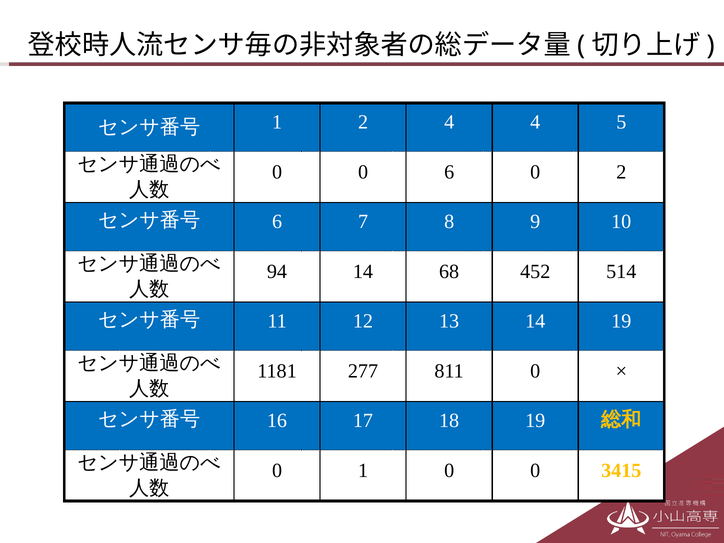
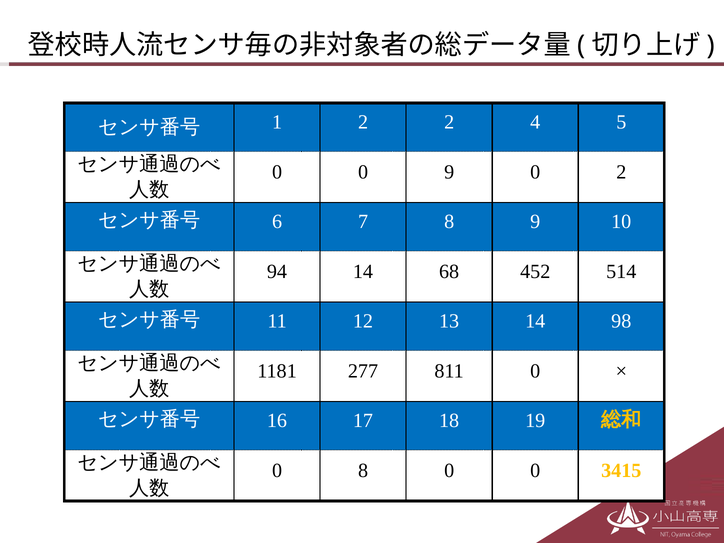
2 4: 4 -> 2
0 6: 6 -> 9
14 19: 19 -> 98
0 1: 1 -> 8
